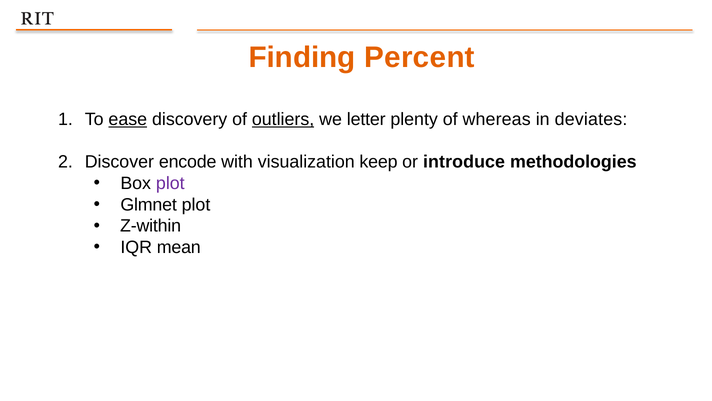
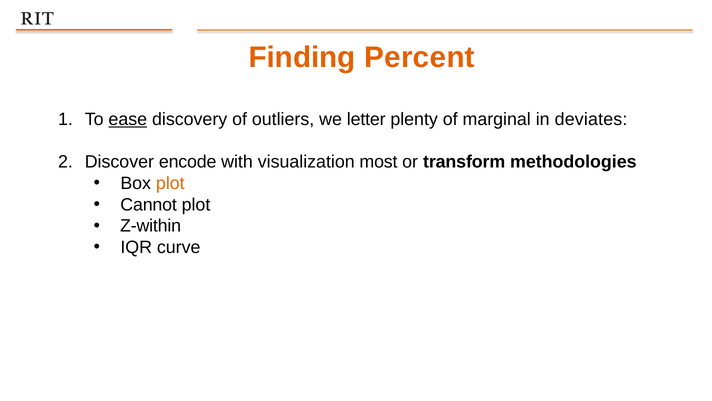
outliers underline: present -> none
whereas: whereas -> marginal
keep: keep -> most
introduce: introduce -> transform
plot at (170, 183) colour: purple -> orange
Glmnet: Glmnet -> Cannot
mean: mean -> curve
